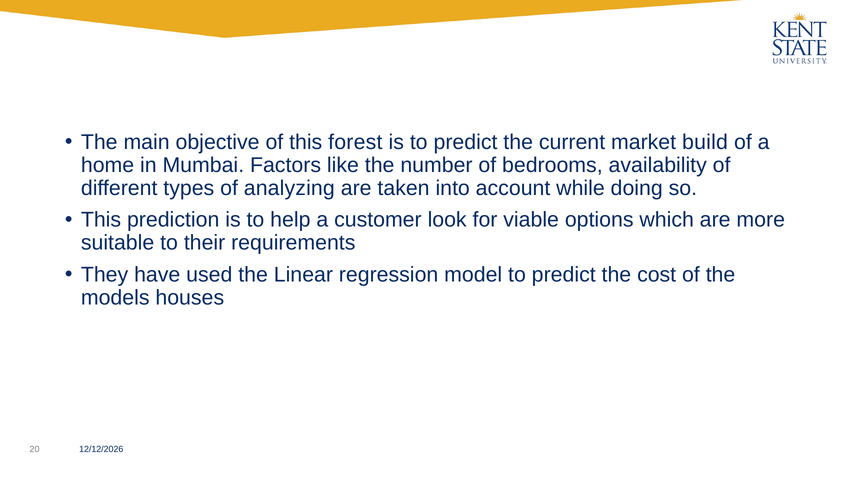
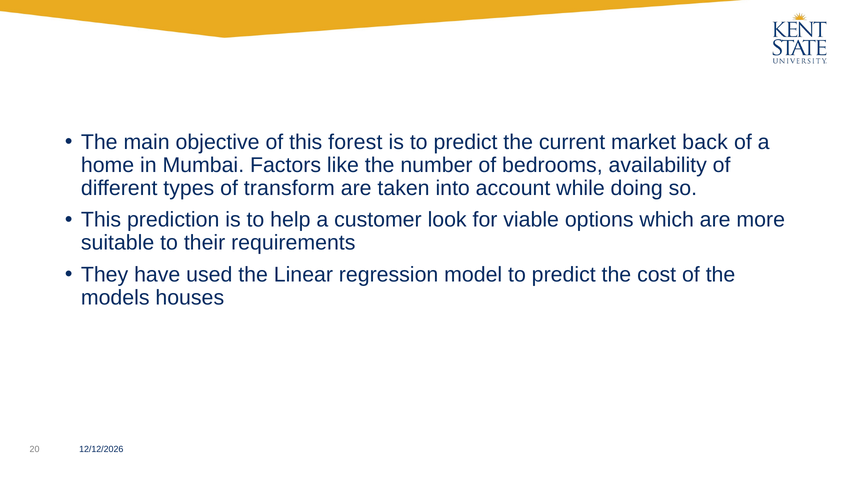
build: build -> back
analyzing: analyzing -> transform
